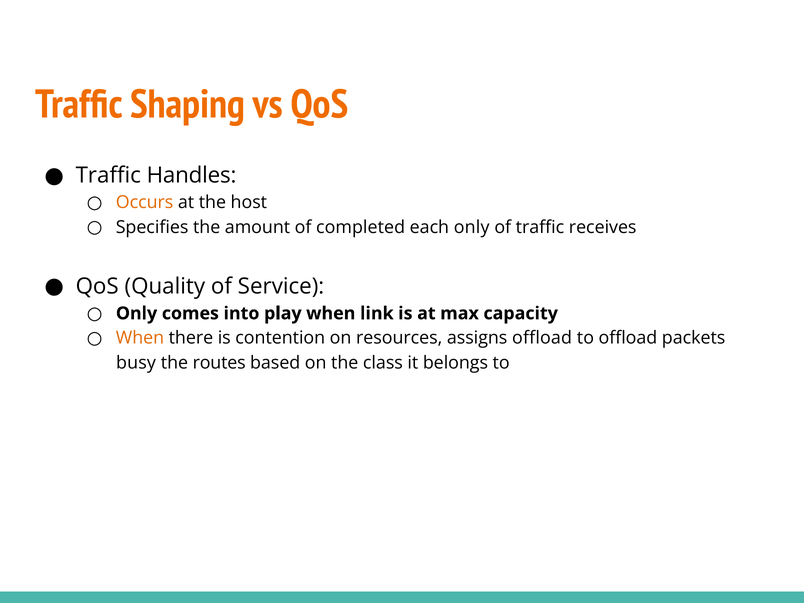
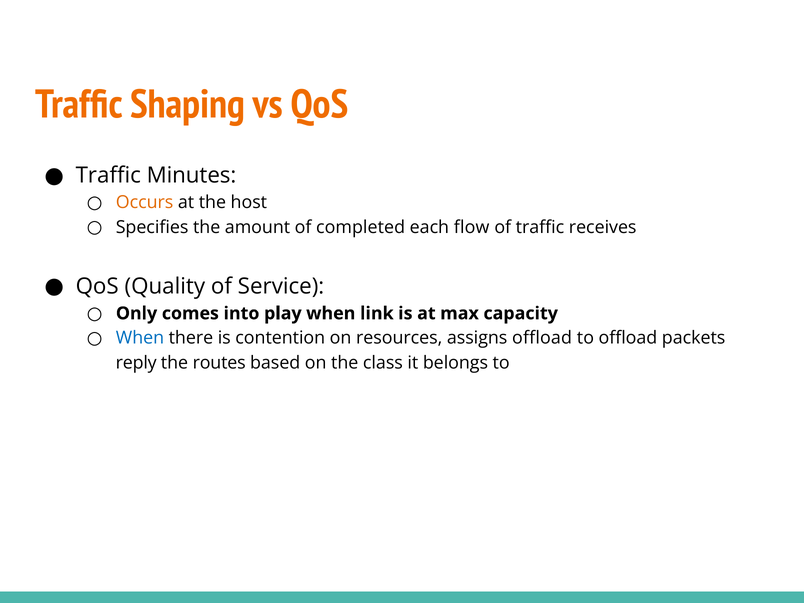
Handles: Handles -> Minutes
each only: only -> flow
When at (140, 338) colour: orange -> blue
busy: busy -> reply
